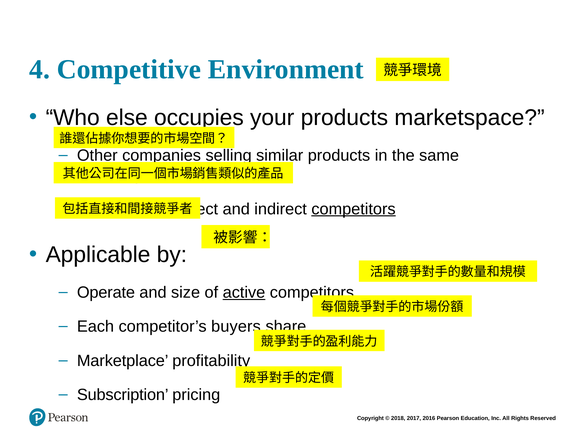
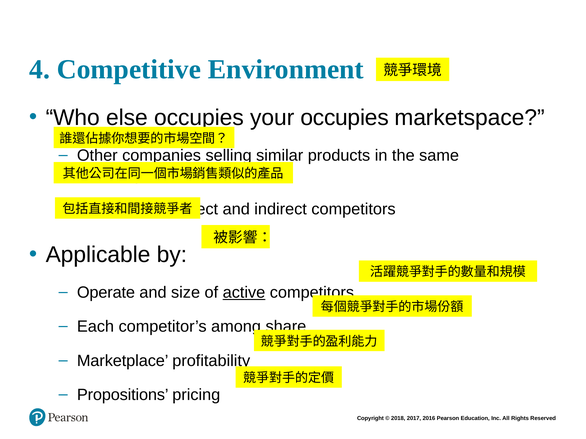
your products: products -> occupies
competitors at (353, 209) underline: present -> none
buyers: buyers -> among
Subscription: Subscription -> Propositions
